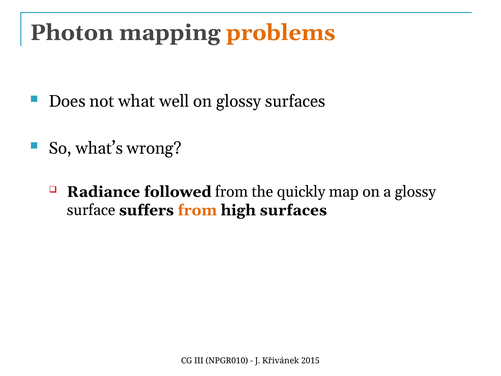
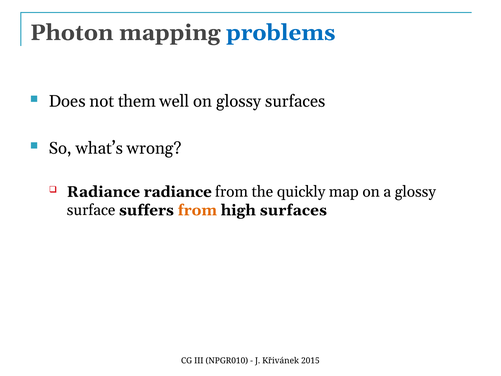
problems colour: orange -> blue
what: what -> them
Radiance followed: followed -> radiance
